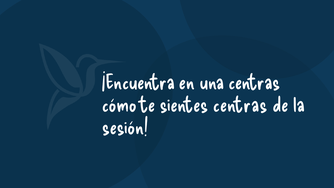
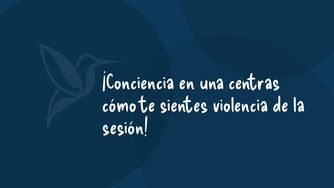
¡Encuentra: ¡Encuentra -> ¡Conciencia
sientes centras: centras -> violencia
